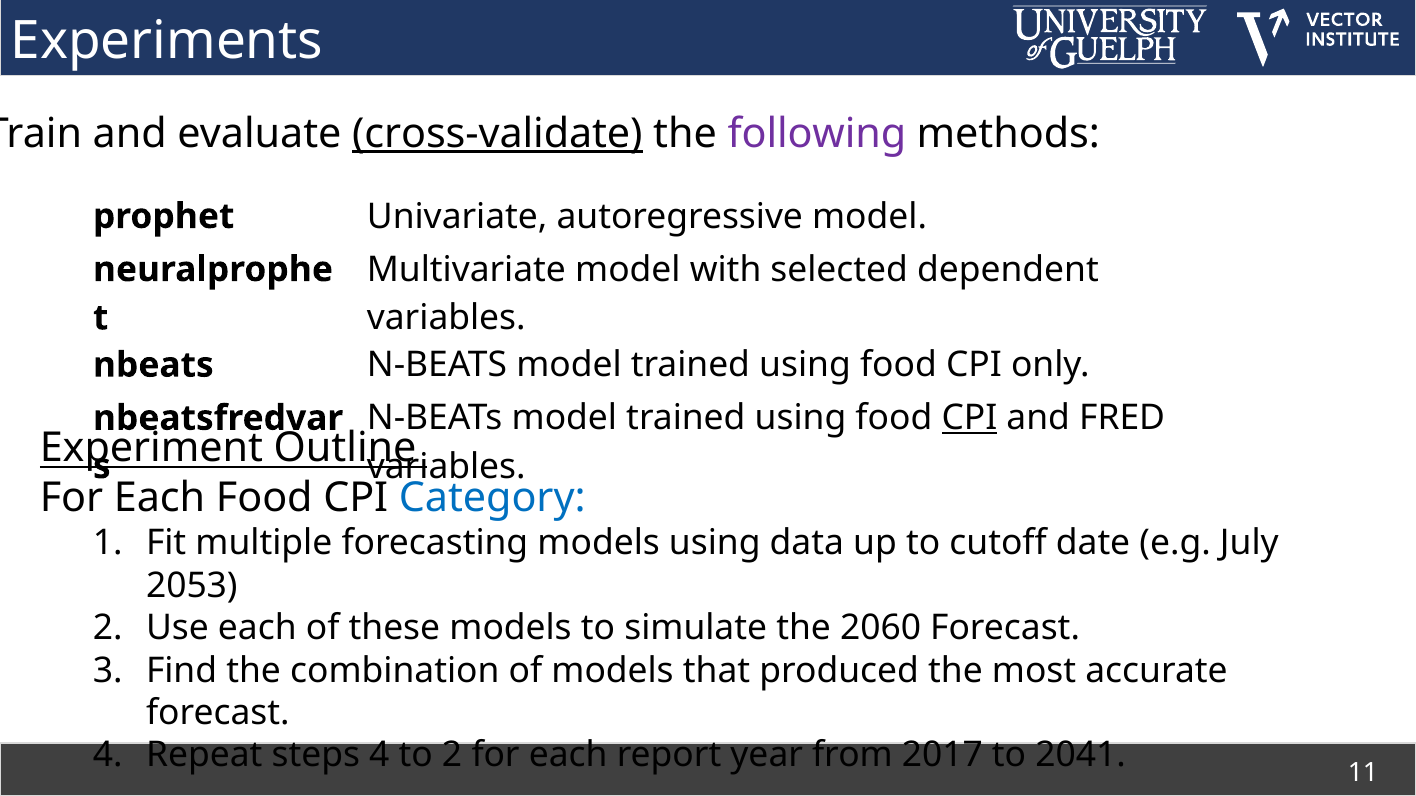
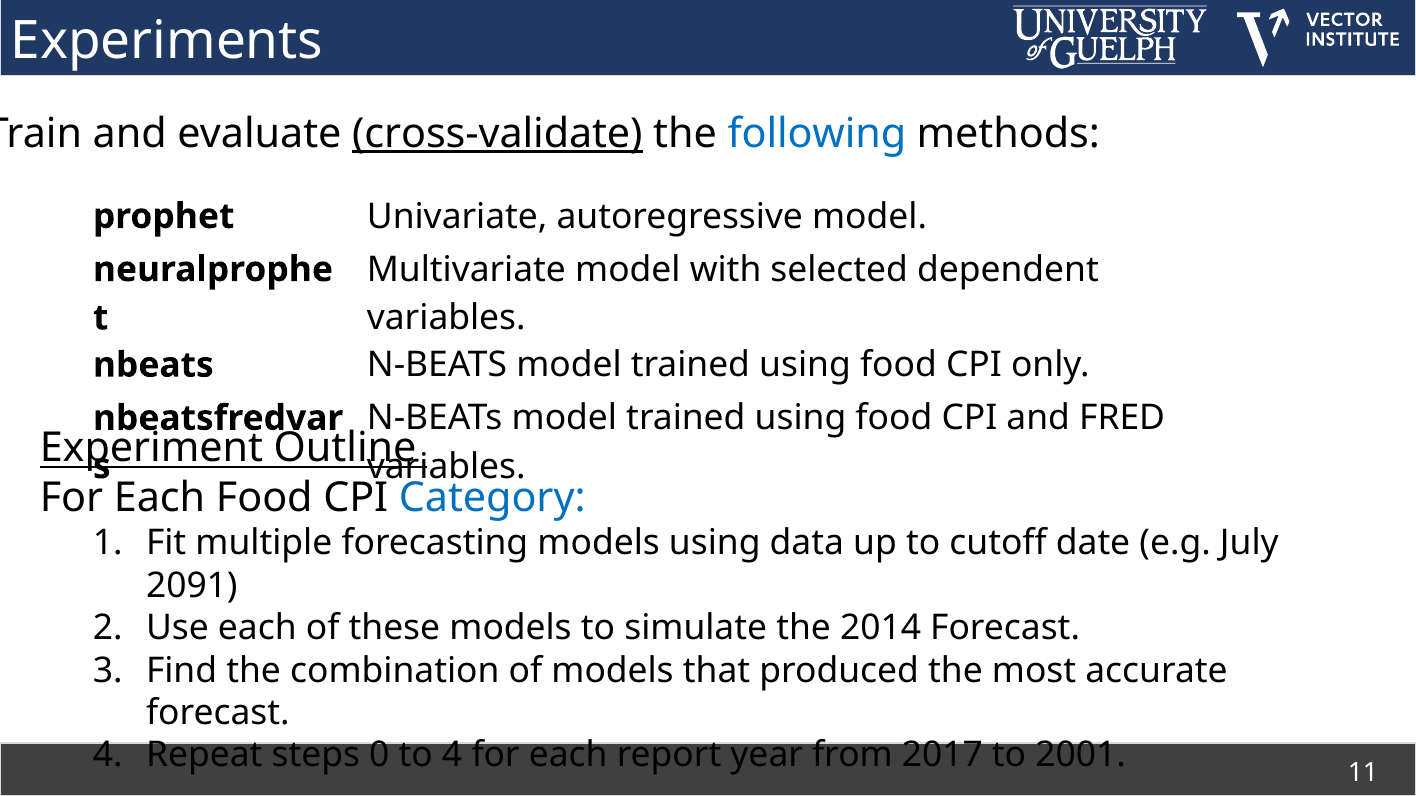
following colour: purple -> blue
CPI at (969, 418) underline: present -> none
2053: 2053 -> 2091
2060: 2060 -> 2014
steps 4: 4 -> 0
to 2: 2 -> 4
2041: 2041 -> 2001
